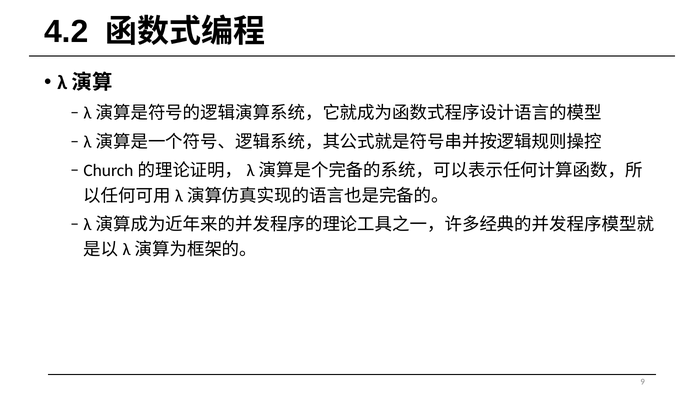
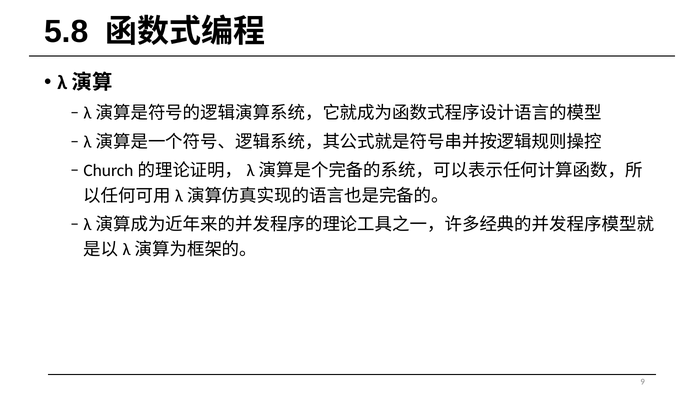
4.2: 4.2 -> 5.8
